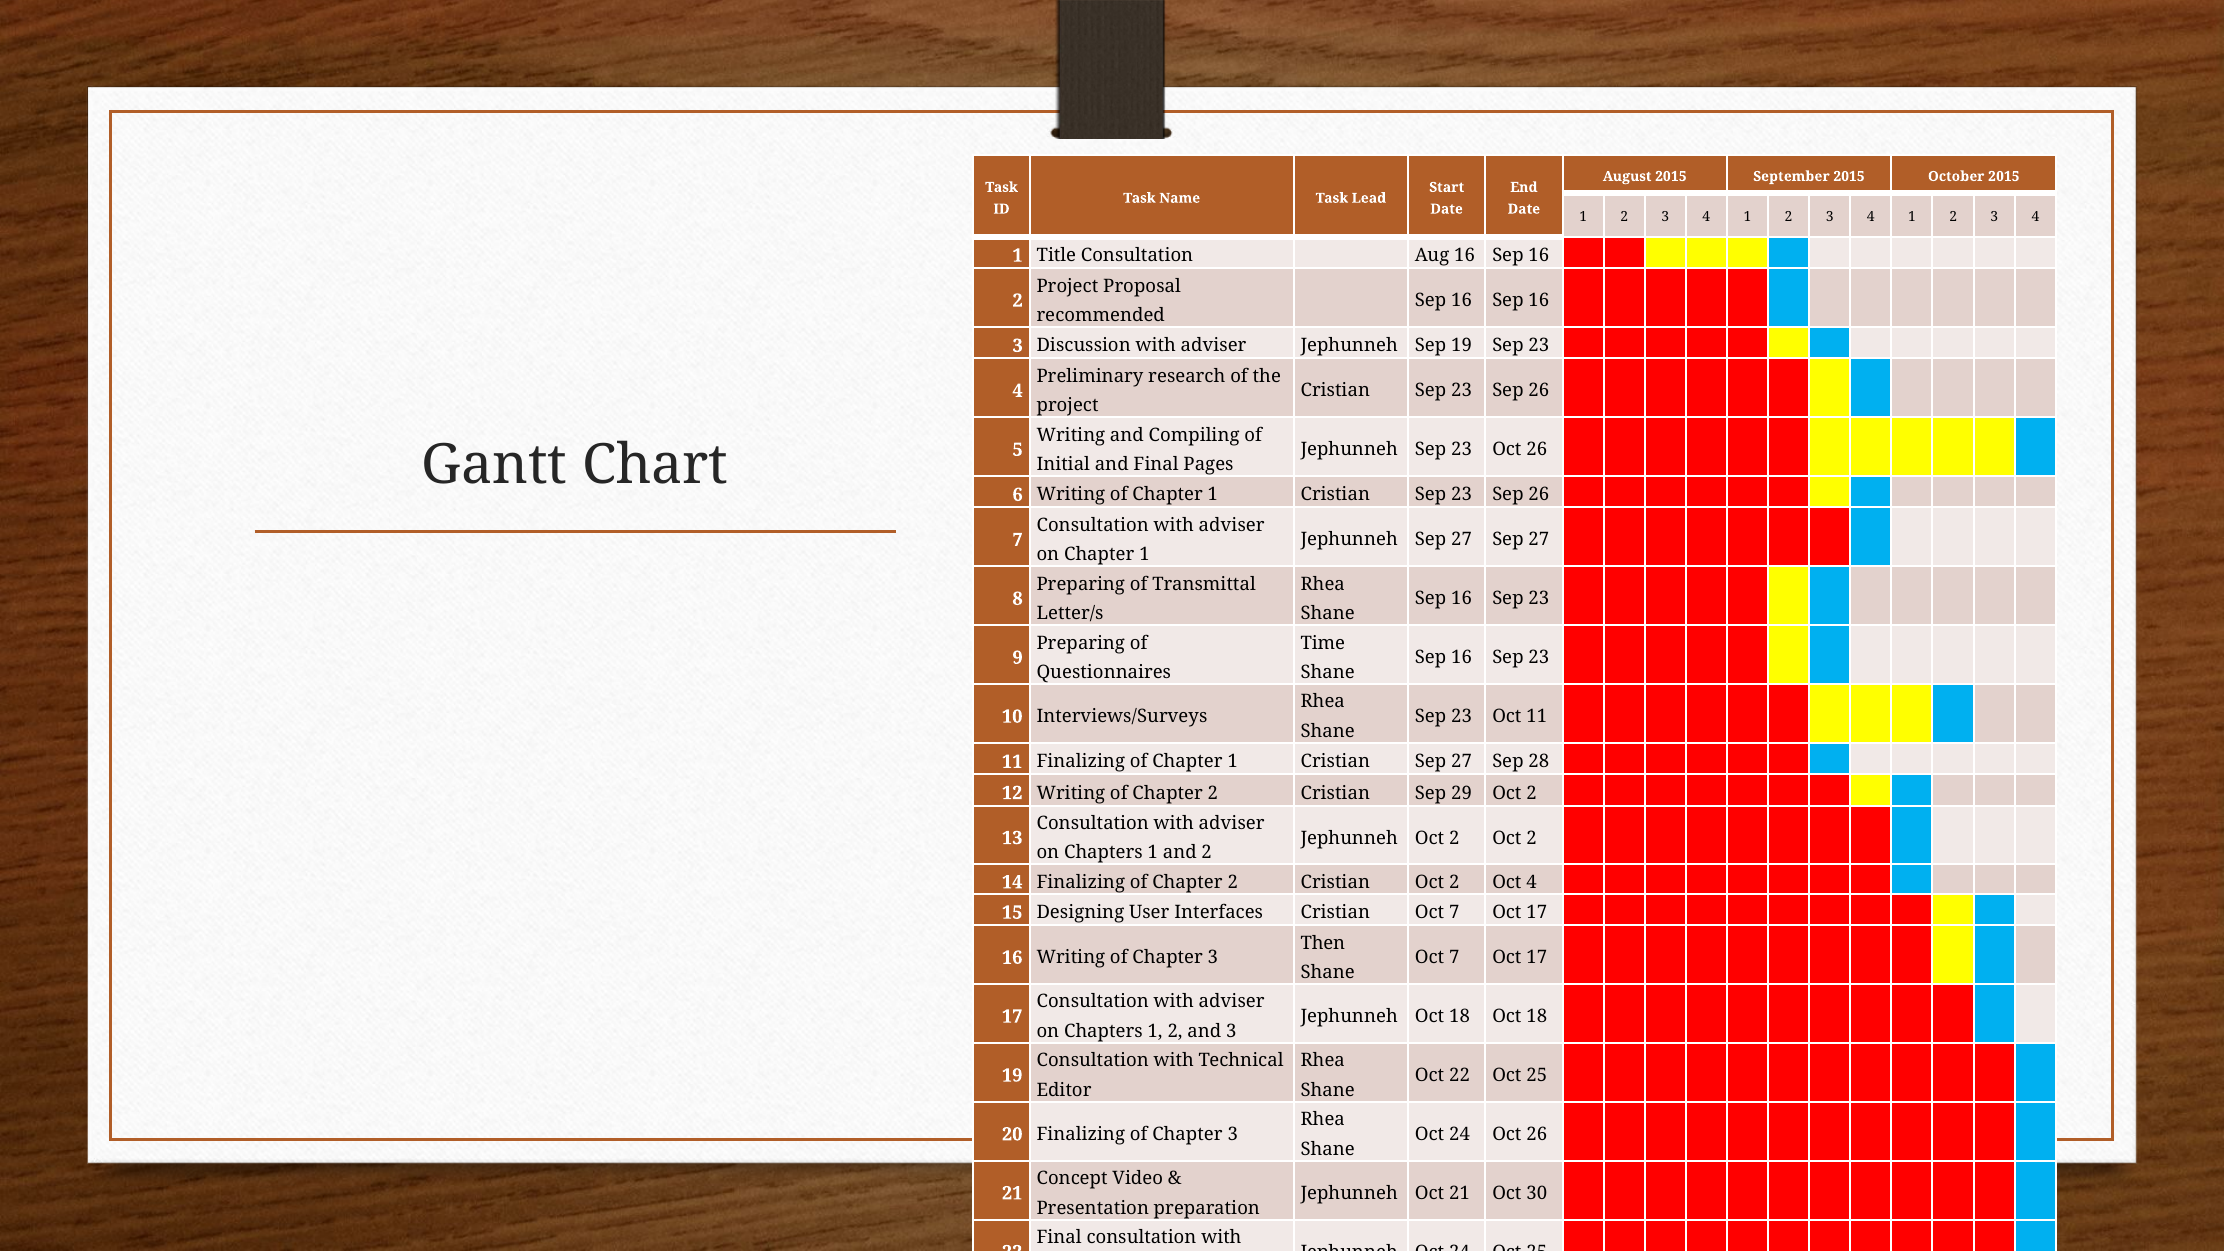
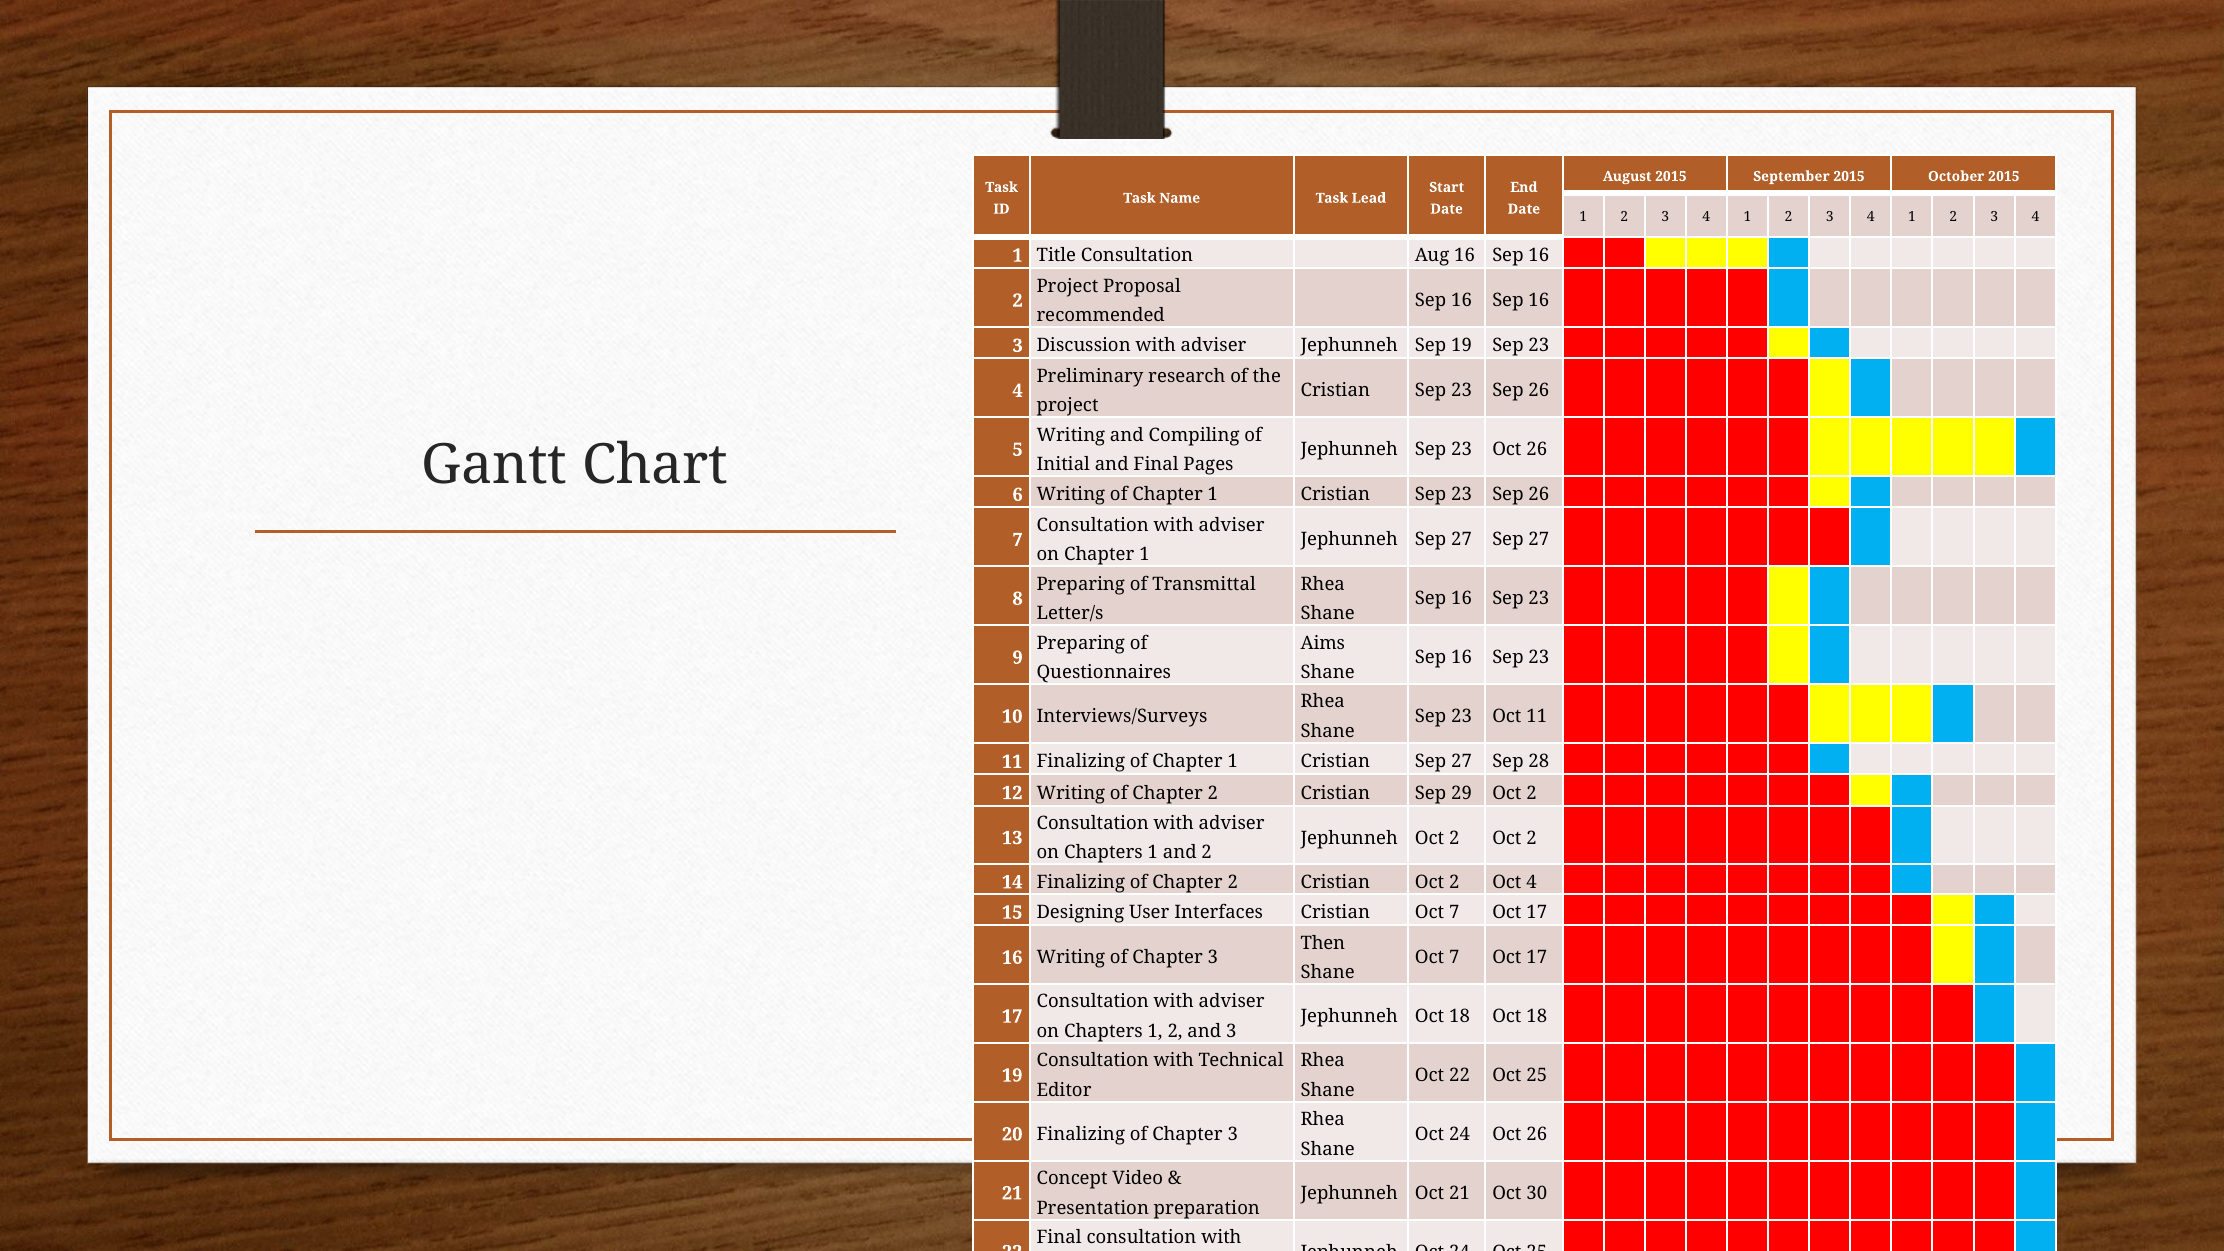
Time: Time -> Aims
